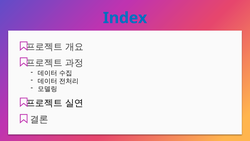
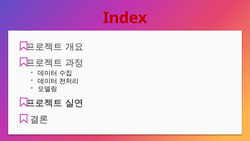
Index colour: blue -> red
